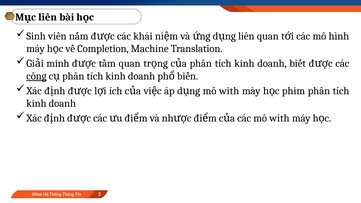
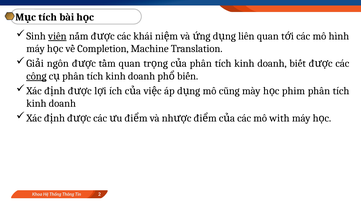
liên at (48, 17): liên -> tích
viên underline: none -> present
minh: minh -> ngôn
with at (229, 91): with -> cũng
